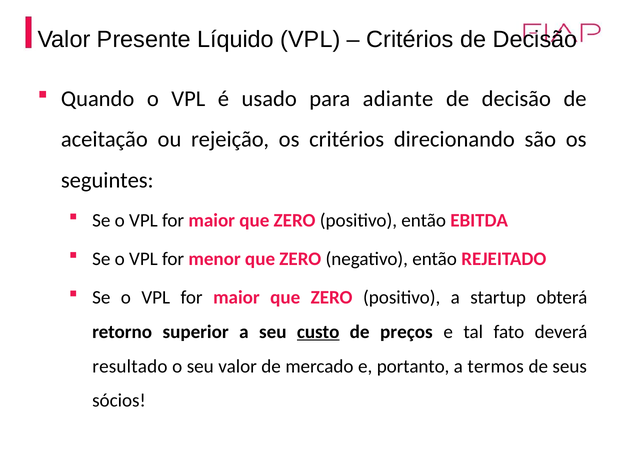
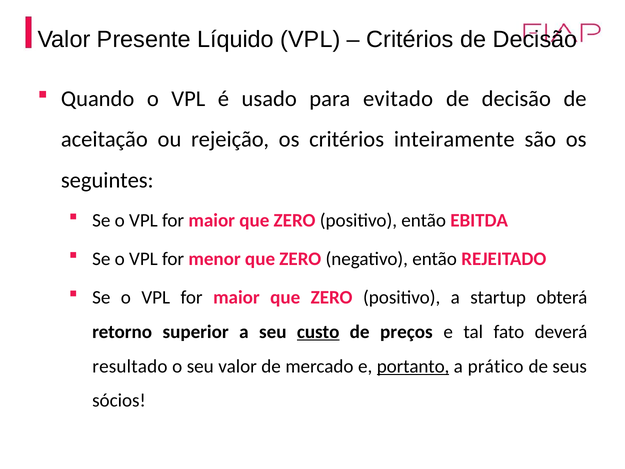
adiante: adiante -> evitado
direcionando: direcionando -> inteiramente
portanto underline: none -> present
termos: termos -> prático
